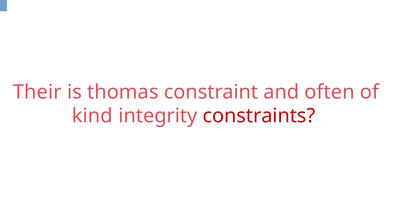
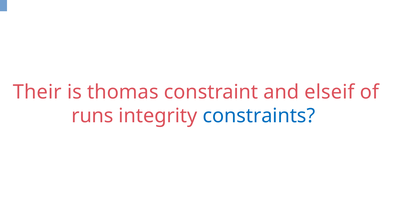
often: often -> elseif
kind: kind -> runs
constraints colour: red -> blue
